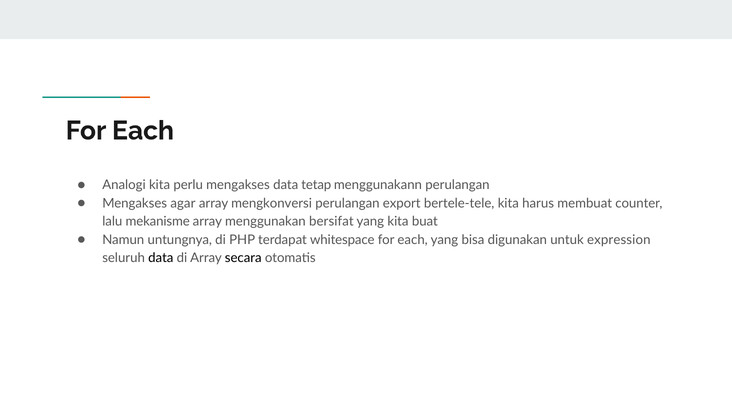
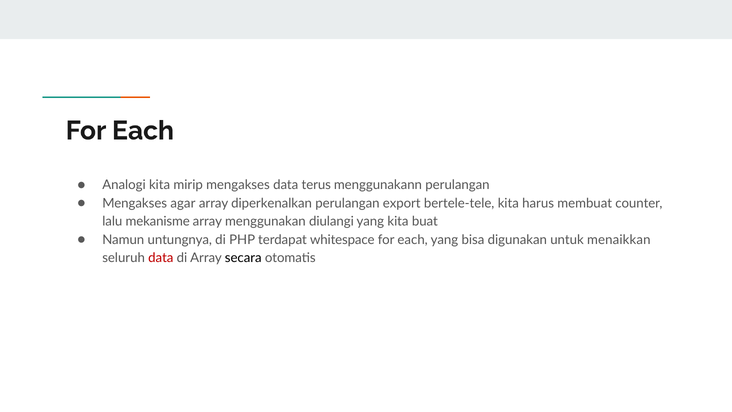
perlu: perlu -> mirip
tetap: tetap -> terus
mengkonversi: mengkonversi -> diperkenalkan
bersifat: bersifat -> diulangi
expression: expression -> menaikkan
data at (161, 258) colour: black -> red
